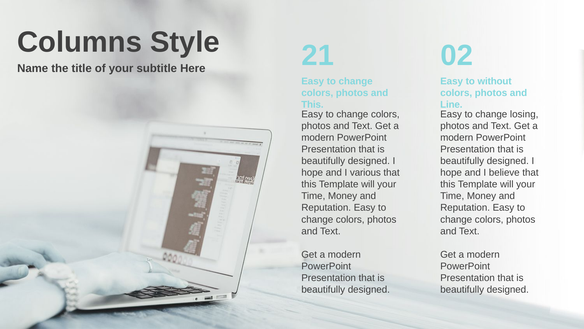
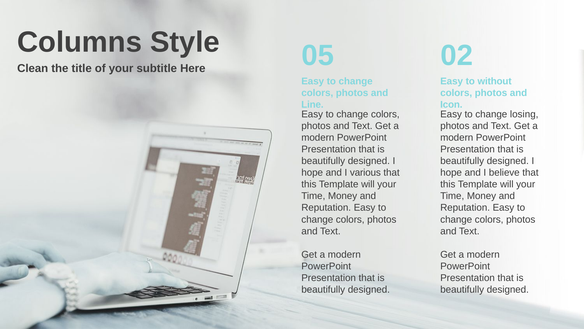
Name: Name -> Clean
21: 21 -> 05
This at (312, 105): This -> Line
Line: Line -> Icon
